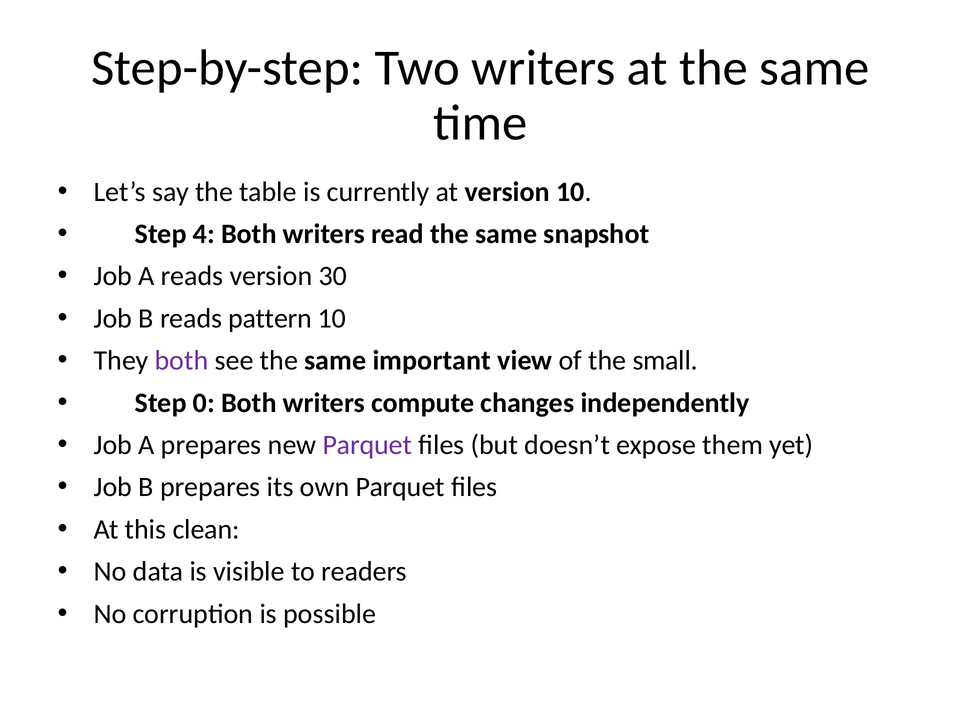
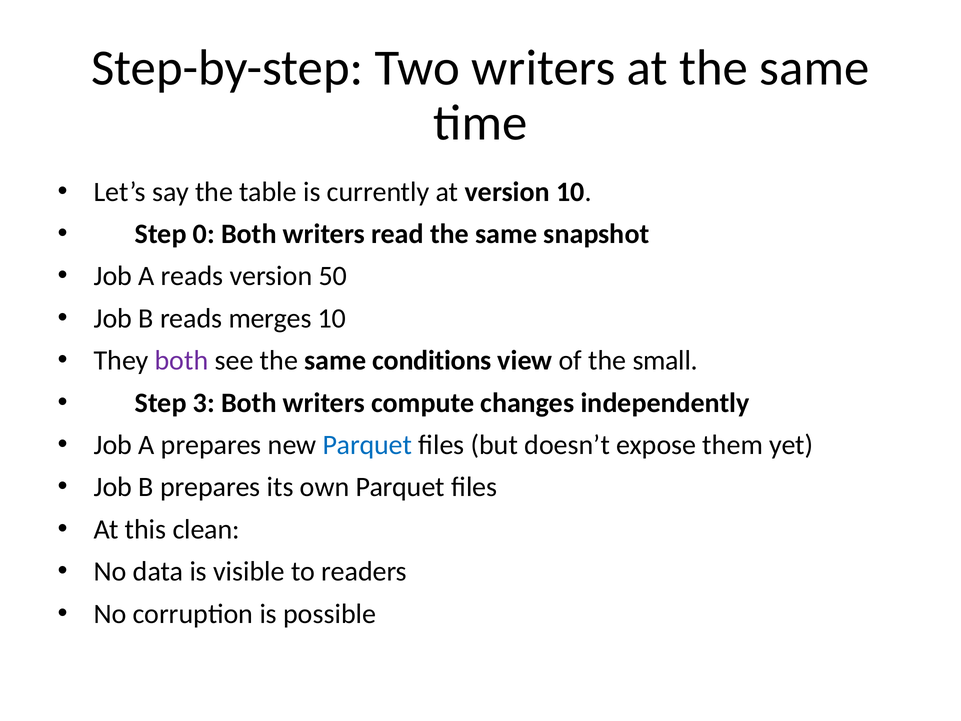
4: 4 -> 0
30: 30 -> 50
pattern: pattern -> merges
important: important -> conditions
0: 0 -> 3
Parquet at (367, 445) colour: purple -> blue
